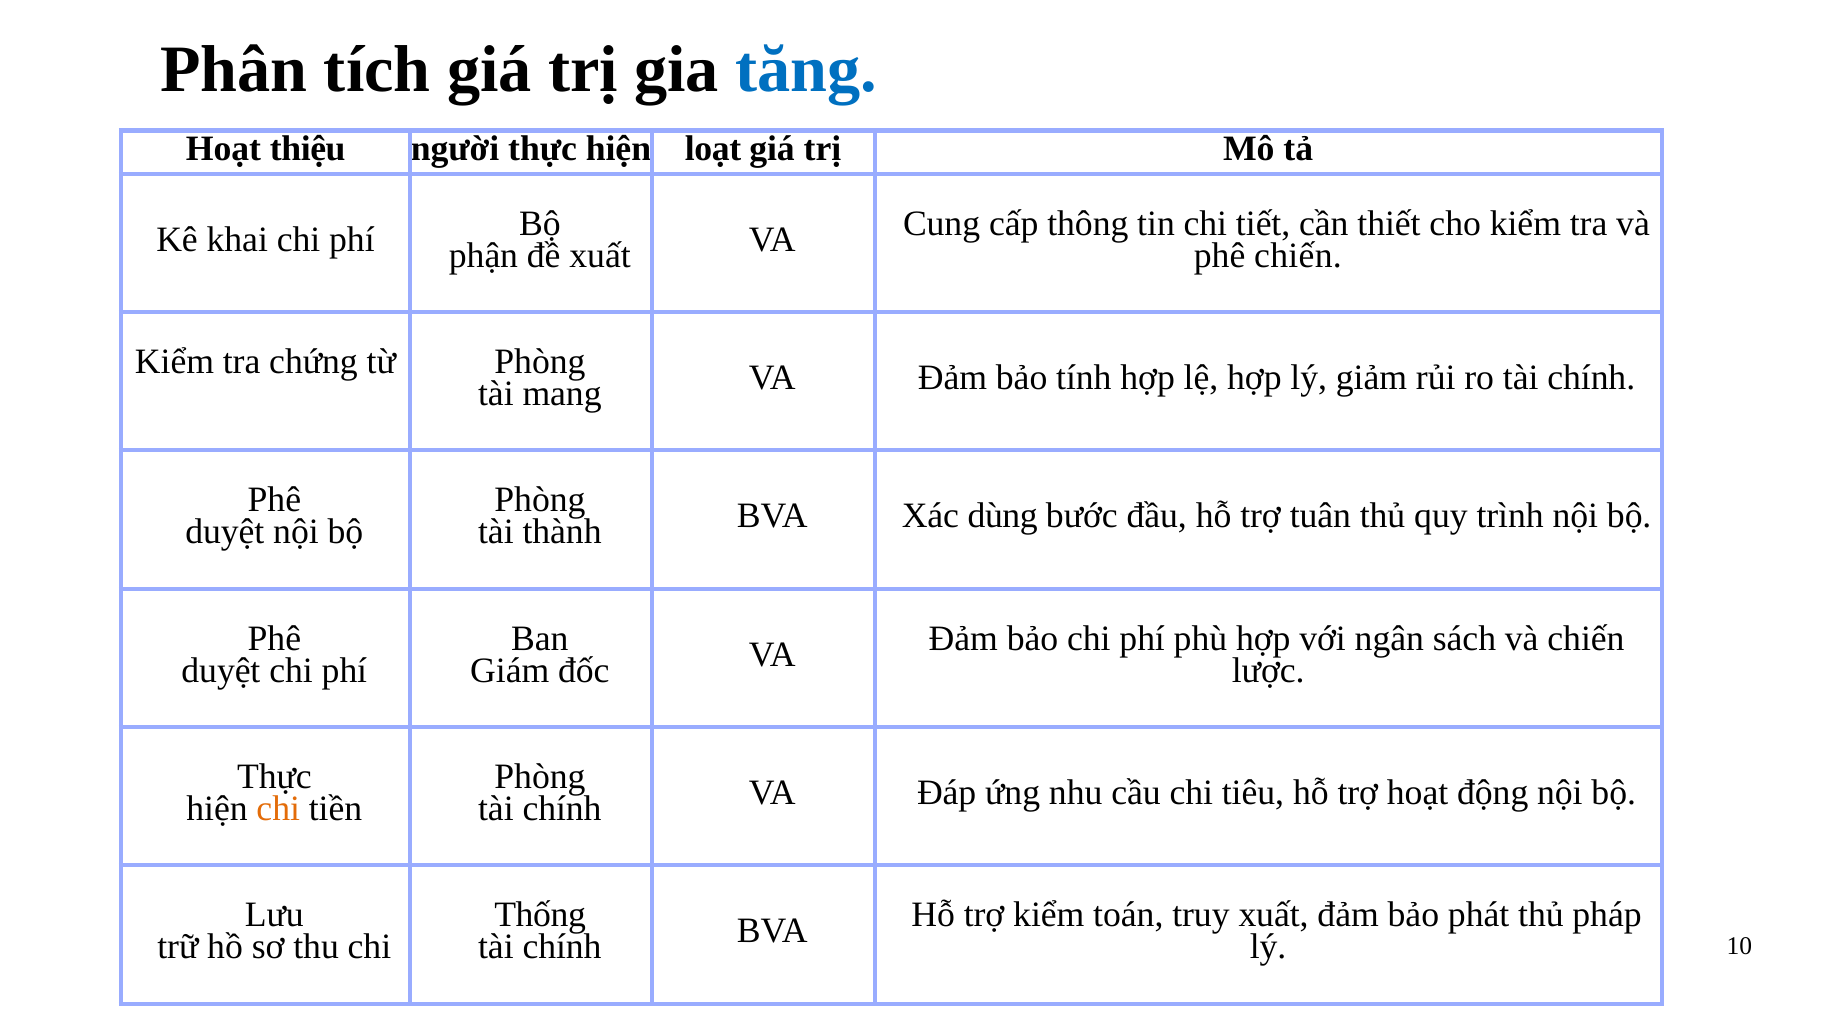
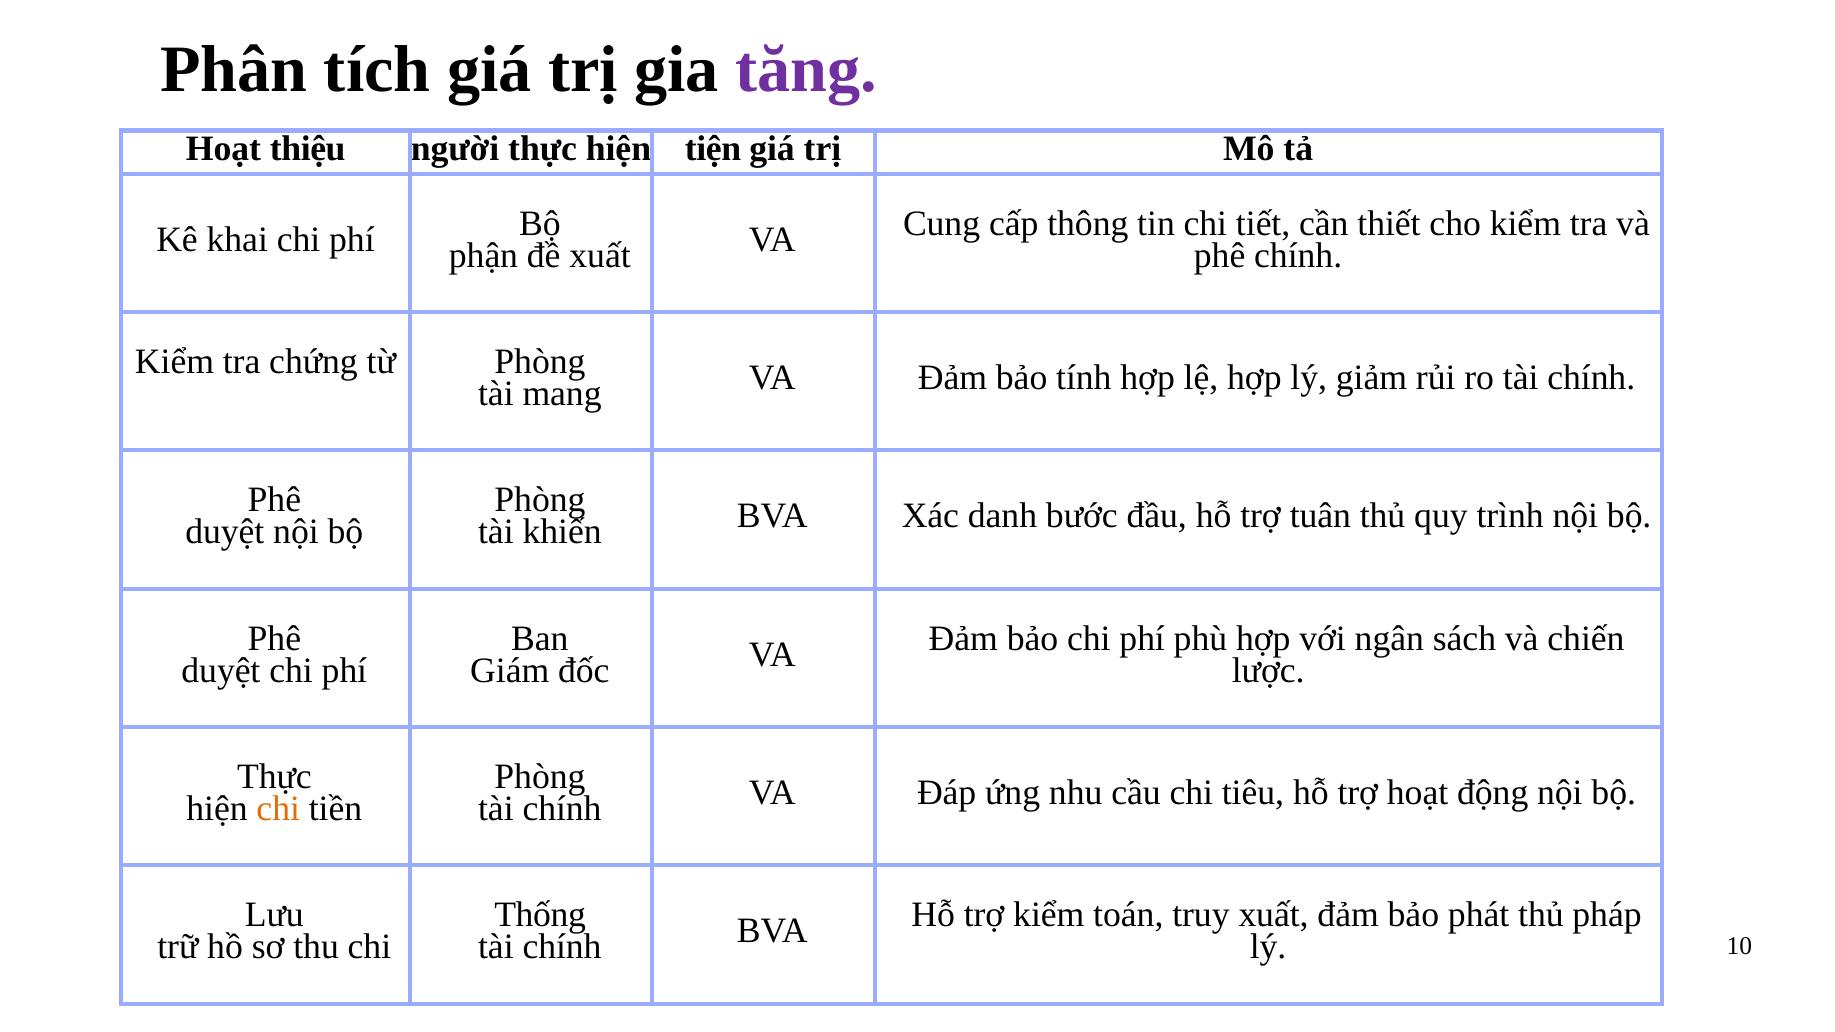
tăng colour: blue -> purple
loạt: loạt -> tiện
phê chiến: chiến -> chính
thành: thành -> khiến
dùng: dùng -> danh
